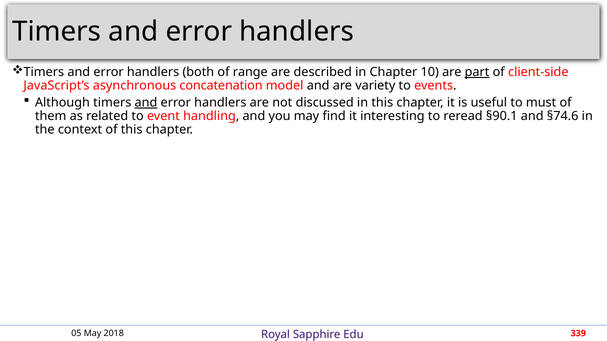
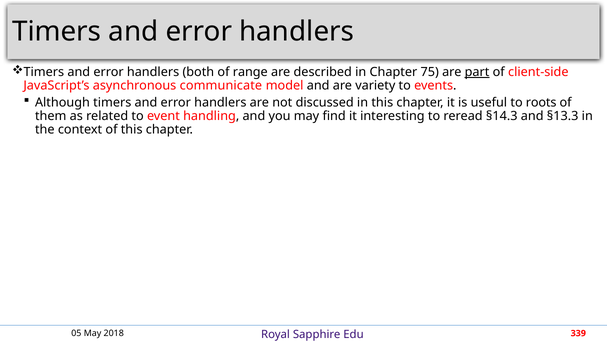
10: 10 -> 75
concatenation: concatenation -> communicate
and at (146, 103) underline: present -> none
must: must -> roots
§90.1: §90.1 -> §14.3
§74.6: §74.6 -> §13.3
